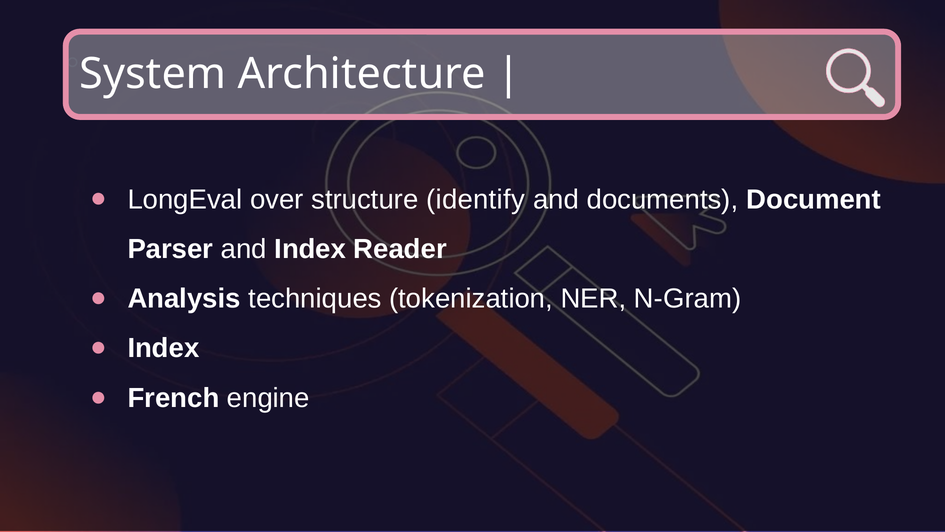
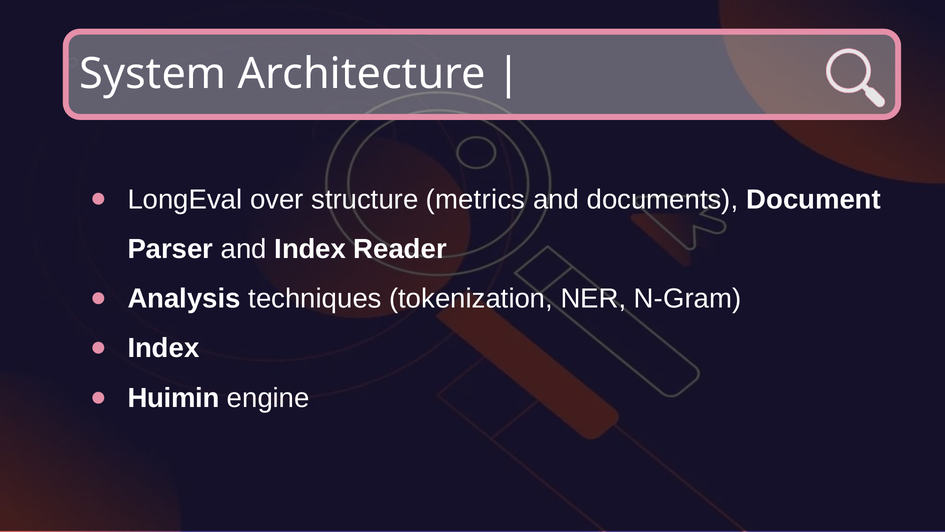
identify: identify -> metrics
French: French -> Huimin
